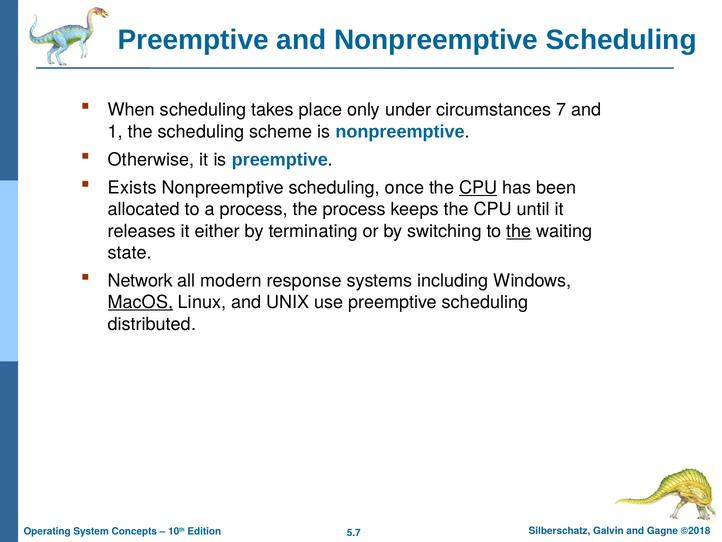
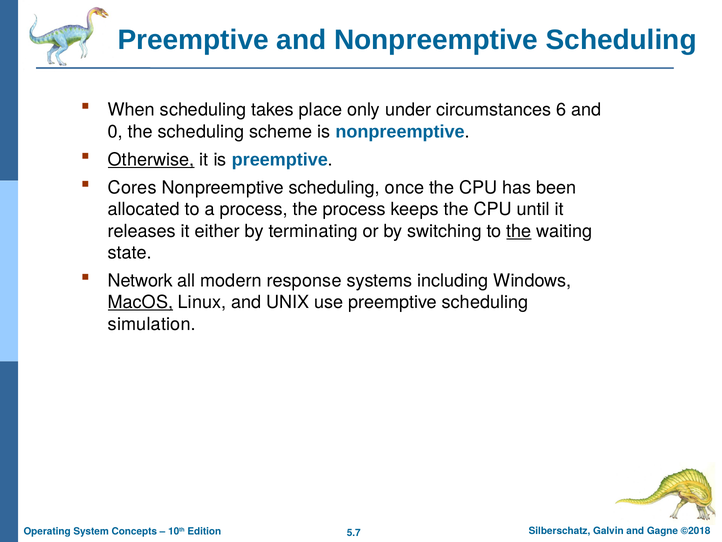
7: 7 -> 6
1: 1 -> 0
Otherwise underline: none -> present
Exists: Exists -> Cores
CPU at (478, 188) underline: present -> none
distributed: distributed -> simulation
